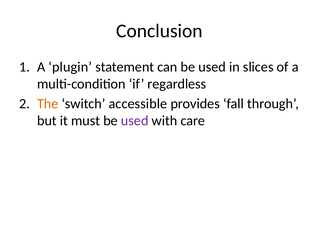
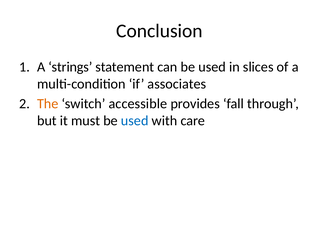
plugin: plugin -> strings
regardless: regardless -> associates
used at (135, 121) colour: purple -> blue
